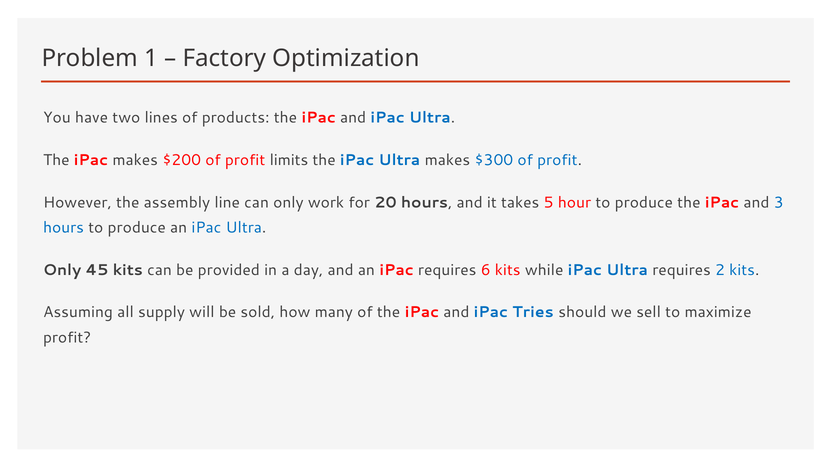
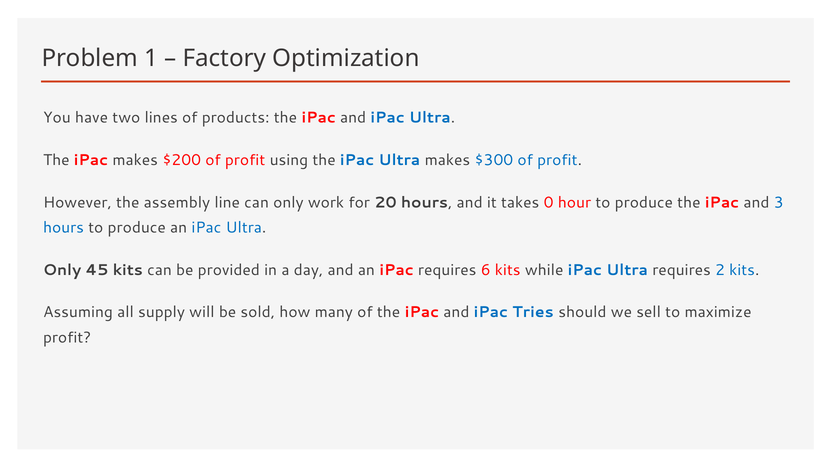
limits: limits -> using
5: 5 -> 0
